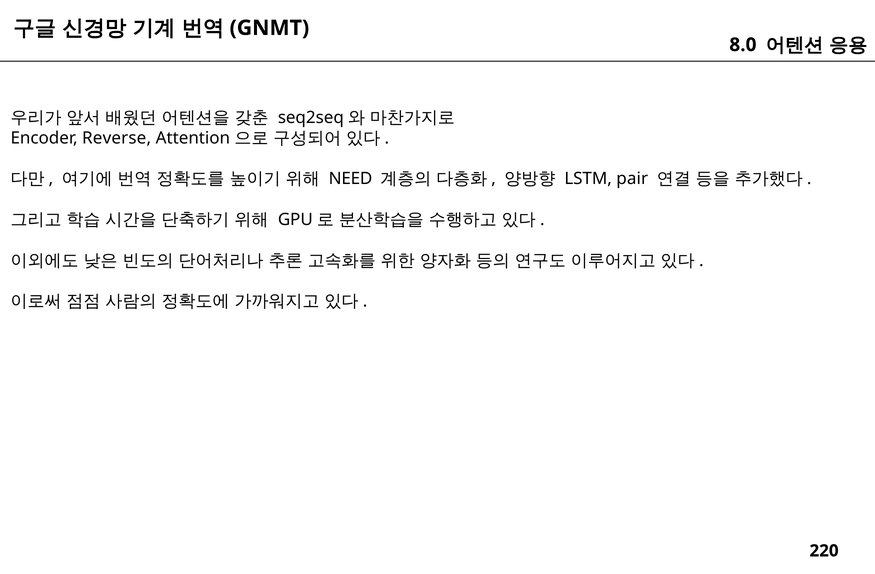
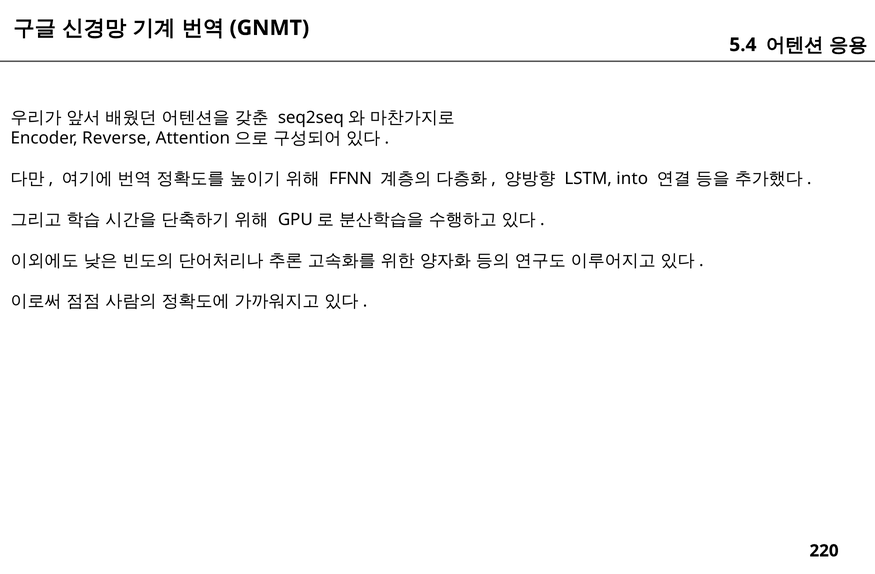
8.0: 8.0 -> 5.4
NEED: NEED -> FFNN
pair: pair -> into
